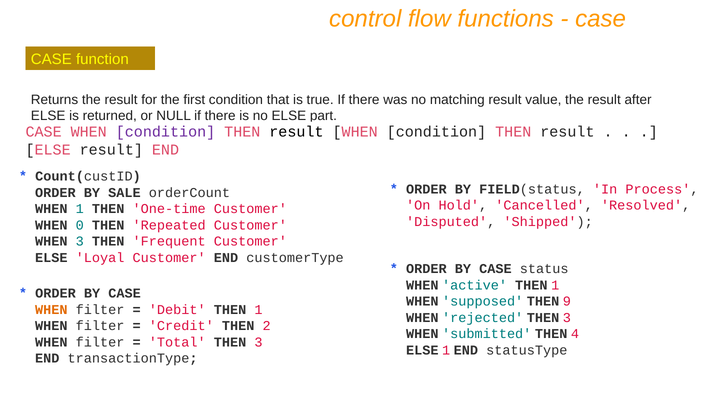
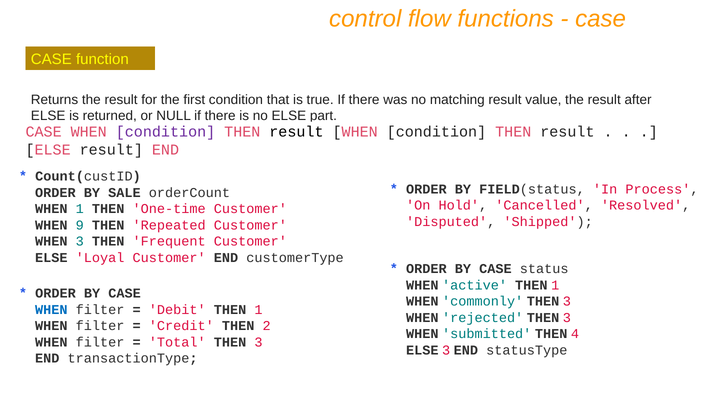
0: 0 -> 9
supposed: supposed -> commonly
9 at (567, 301): 9 -> 3
WHEN at (51, 310) colour: orange -> blue
ELSE 1: 1 -> 3
